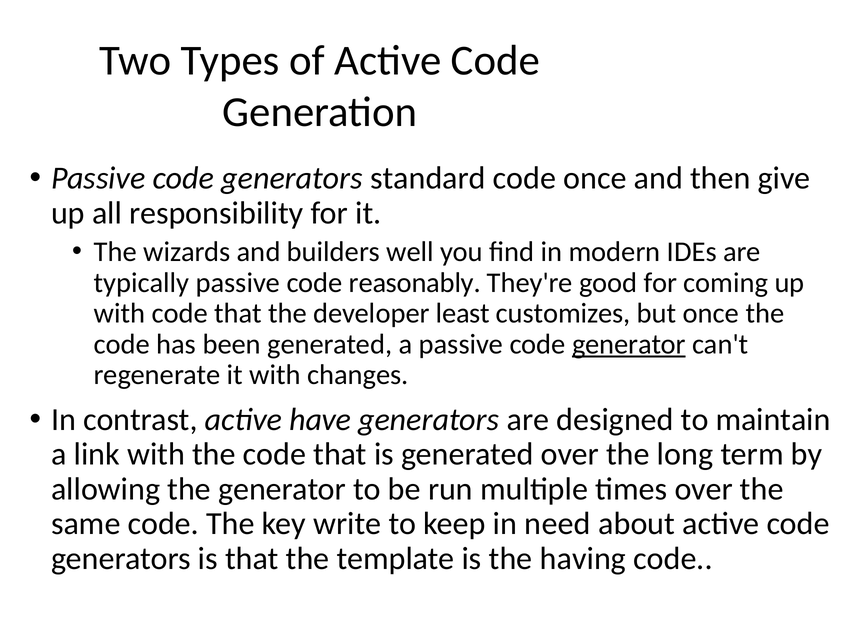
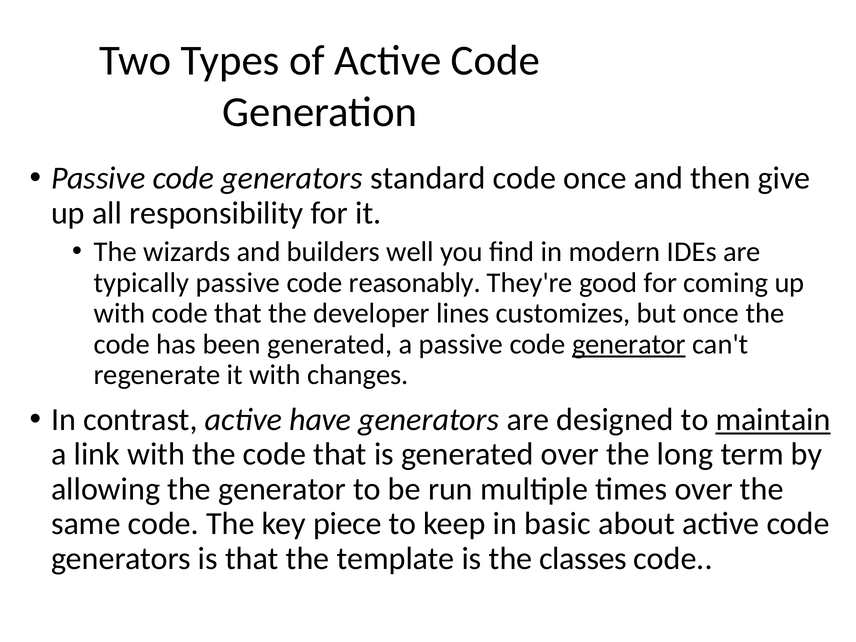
least: least -> lines
maintain underline: none -> present
write: write -> piece
need: need -> basic
having: having -> classes
